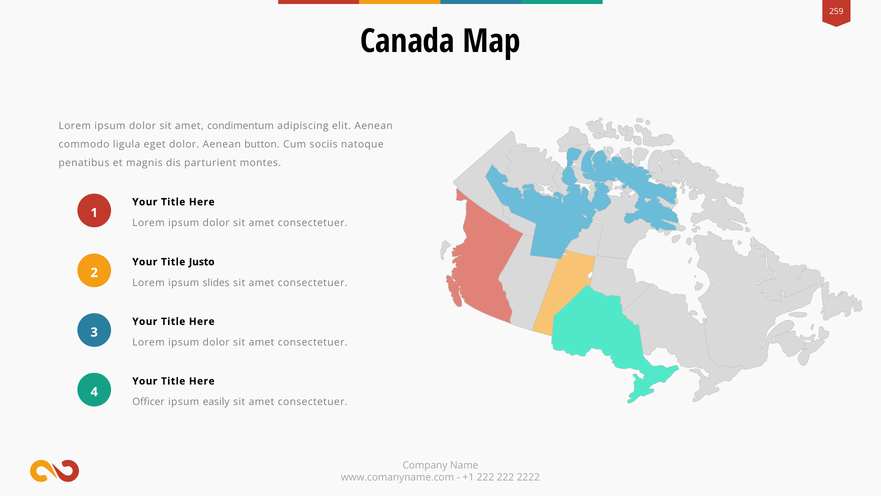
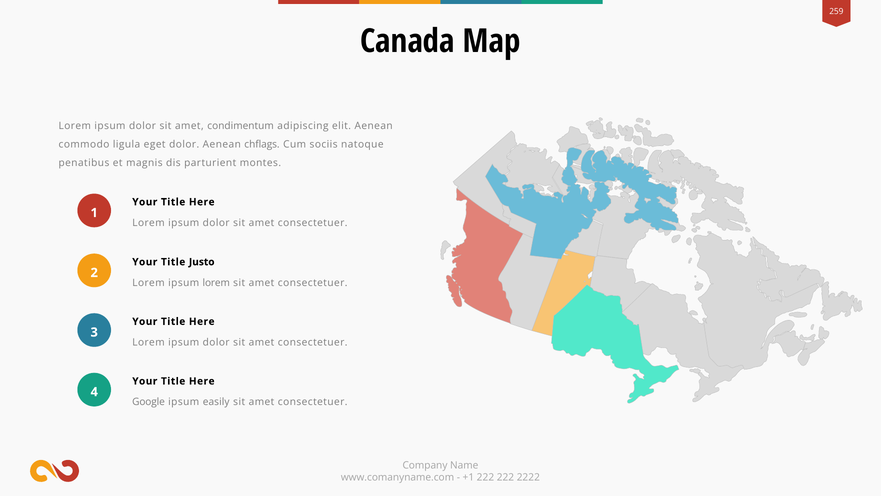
button: button -> chflags
ipsum slides: slides -> lorem
Officer: Officer -> Google
